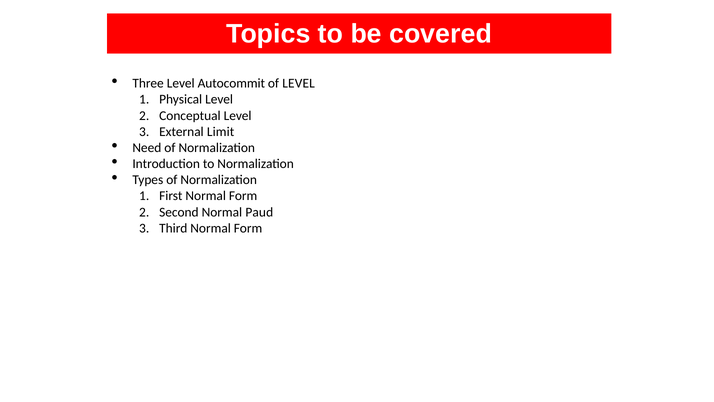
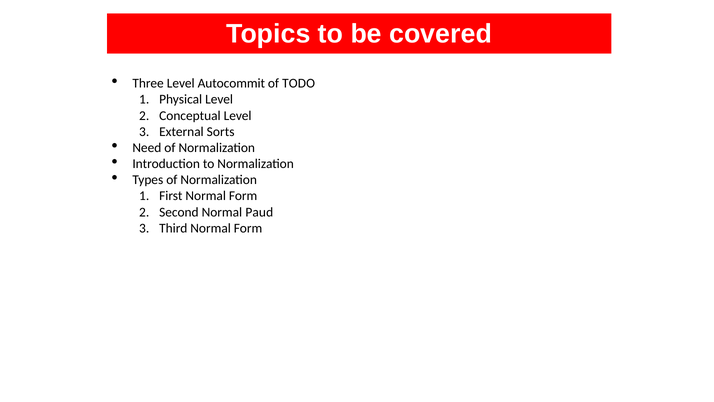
of LEVEL: LEVEL -> TODO
Limit: Limit -> Sorts
